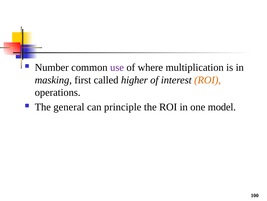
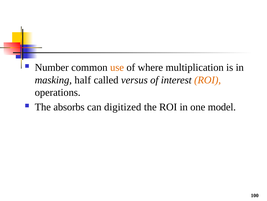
use colour: purple -> orange
first: first -> half
higher: higher -> versus
general: general -> absorbs
principle: principle -> digitized
